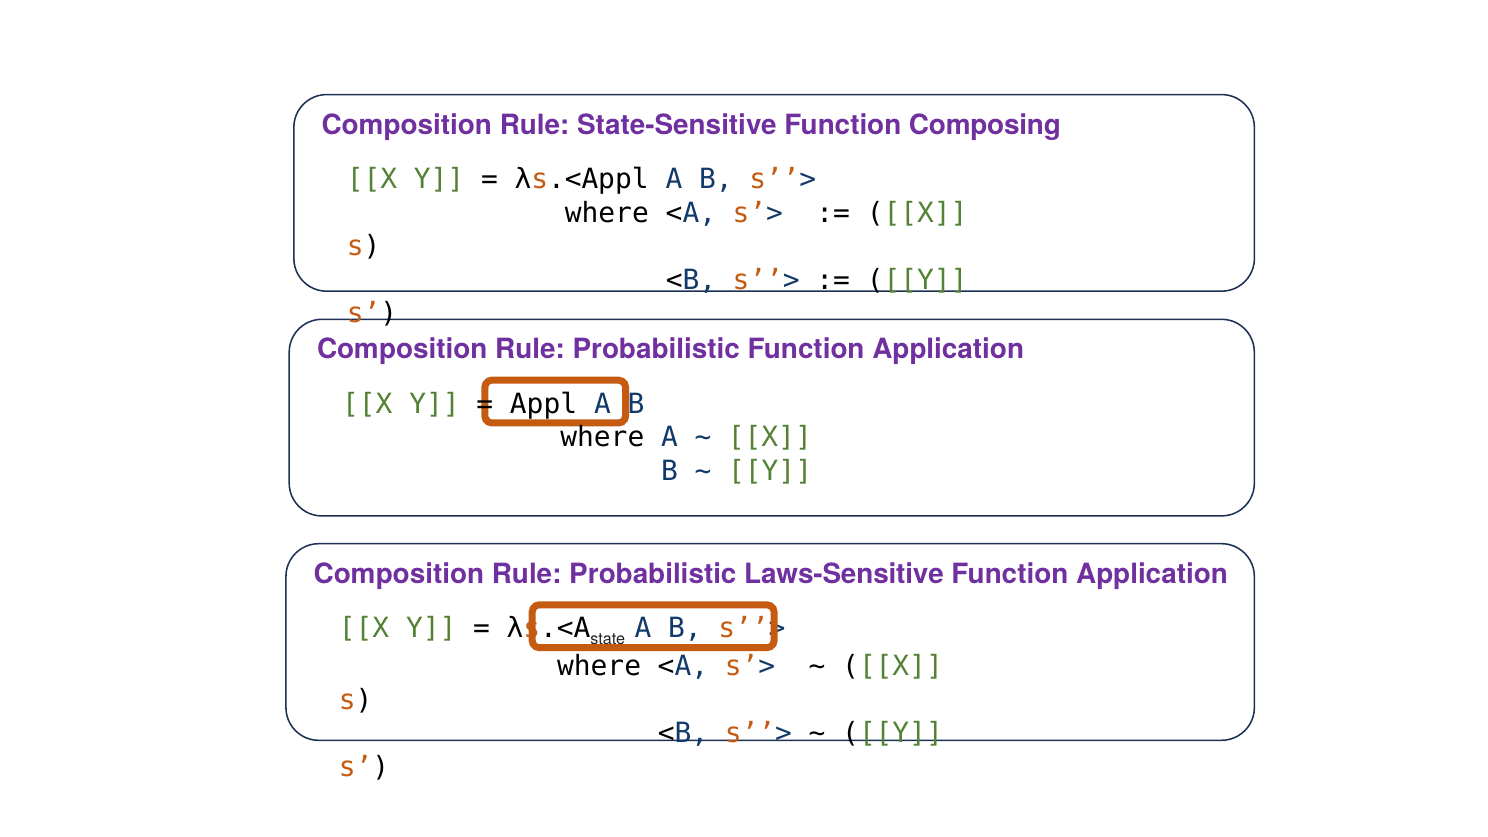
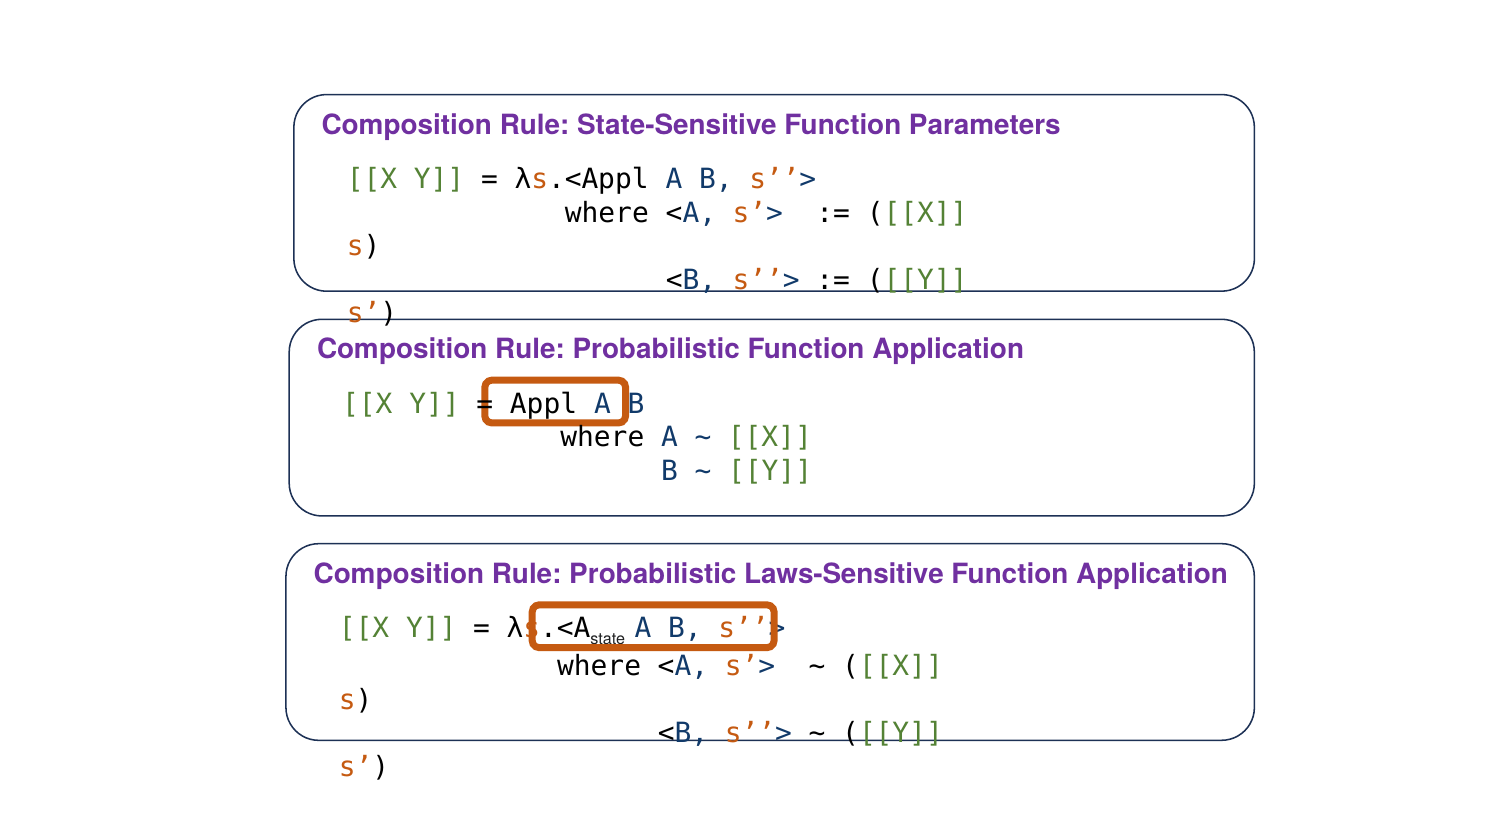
Composing: Composing -> Parameters
